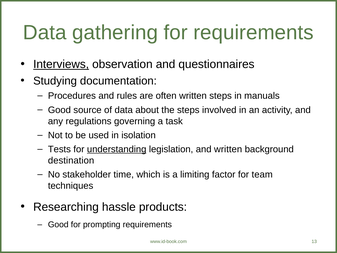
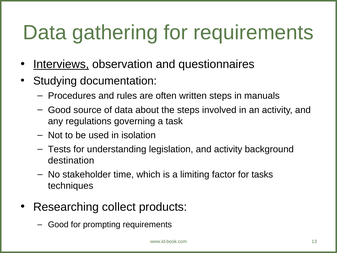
understanding underline: present -> none
and written: written -> activity
team: team -> tasks
hassle: hassle -> collect
